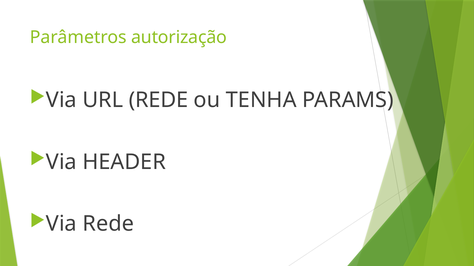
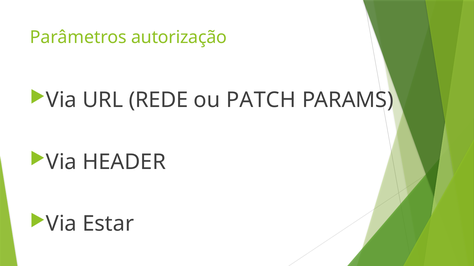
TENHA: TENHA -> PATCH
Via Rede: Rede -> Estar
